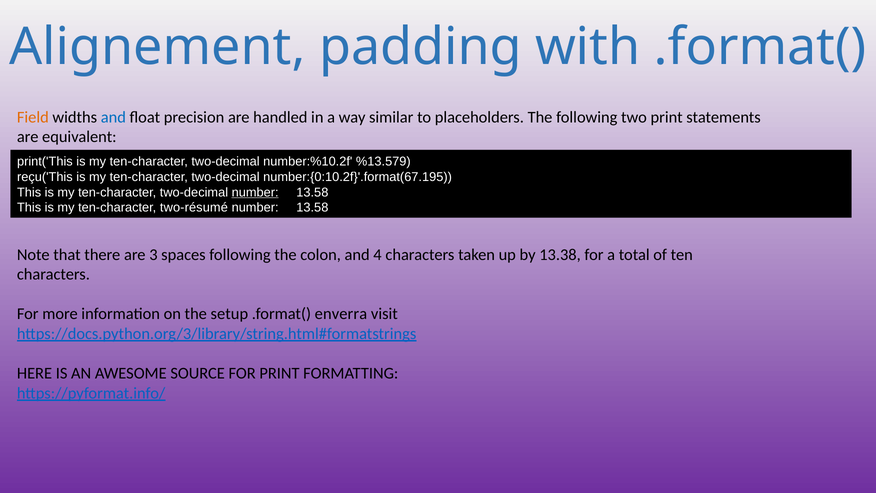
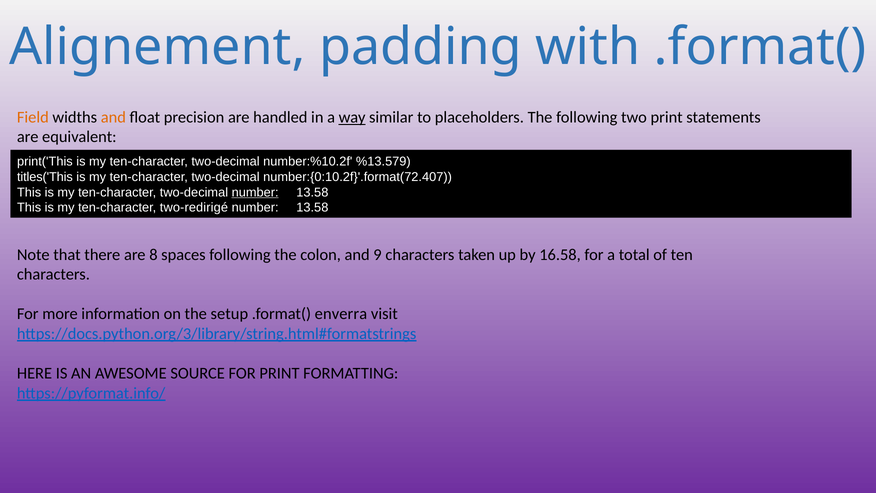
and at (113, 117) colour: blue -> orange
way underline: none -> present
reçu('This: reçu('This -> titles('This
number:{0:10.2f}'.format(67.195: number:{0:10.2f}'.format(67.195 -> number:{0:10.2f}'.format(72.407
two-résumé: two-résumé -> two-redirigé
3: 3 -> 8
4: 4 -> 9
13.38: 13.38 -> 16.58
